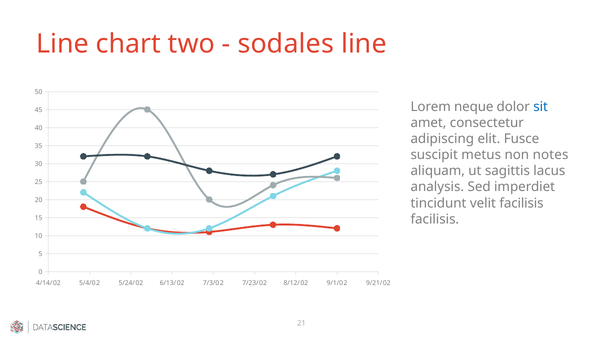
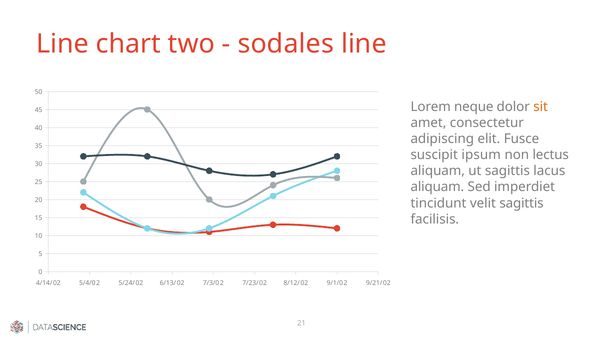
sit colour: blue -> orange
metus: metus -> ipsum
notes: notes -> lectus
analysis at (437, 187): analysis -> aliquam
velit facilisis: facilisis -> sagittis
